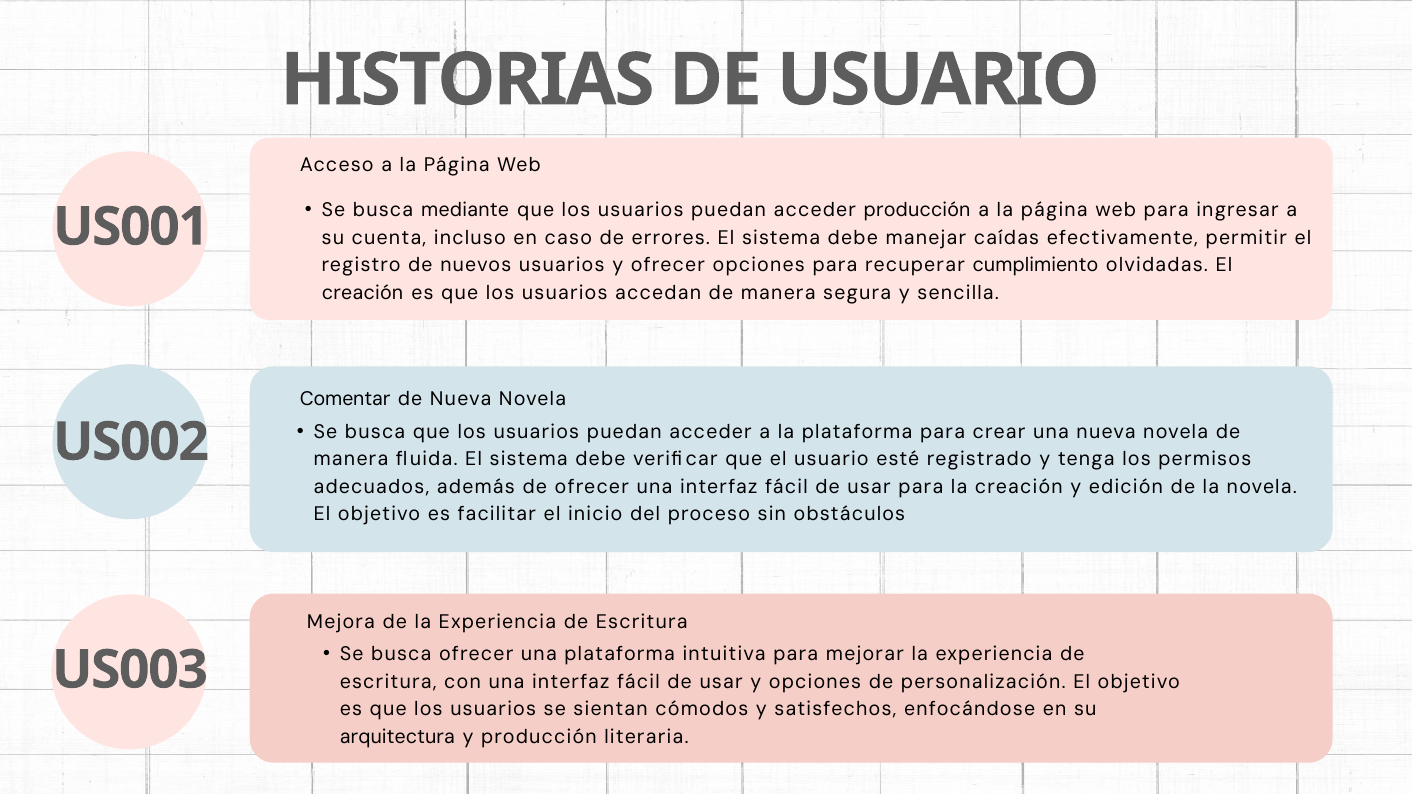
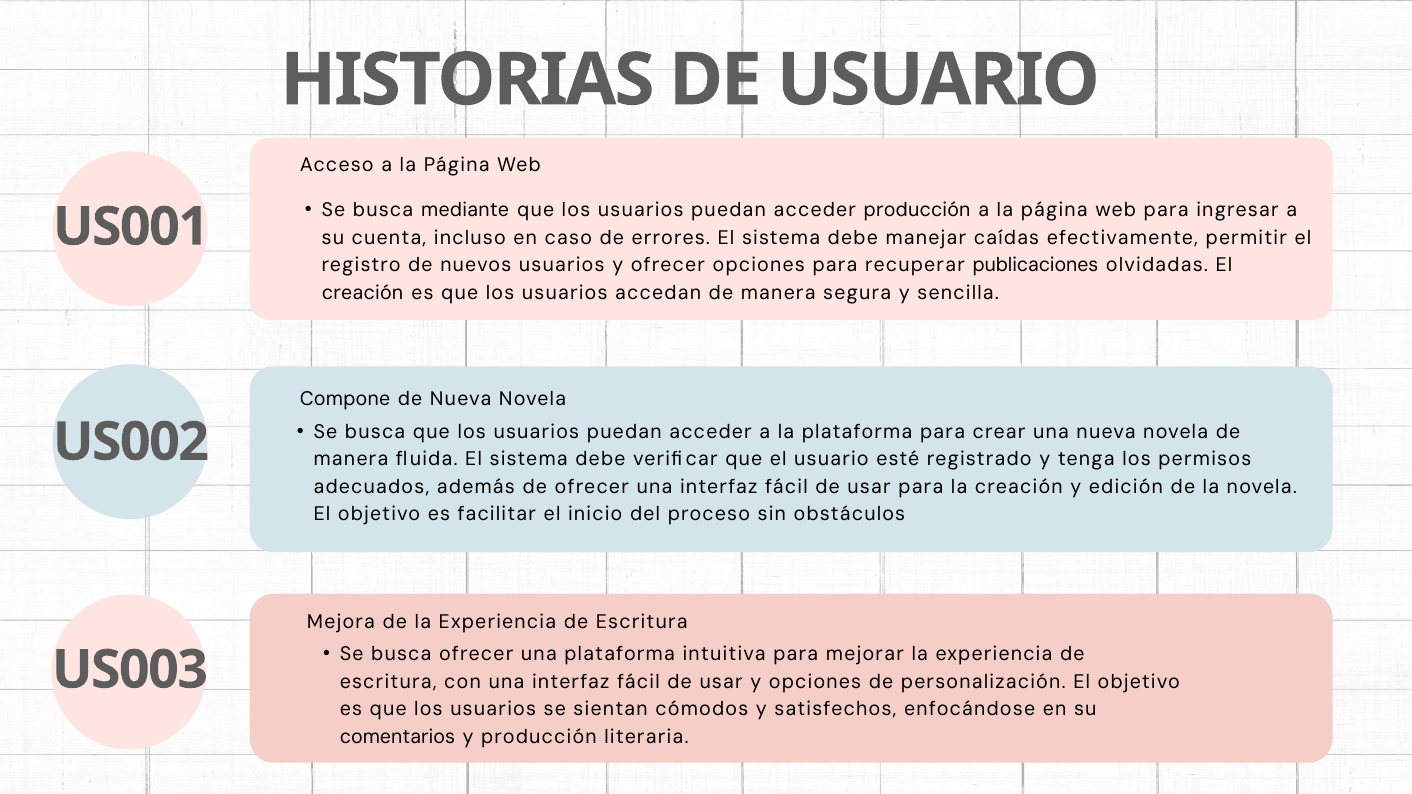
cumplimiento: cumplimiento -> publicaciones
Comentar: Comentar -> Compone
arquitectura: arquitectura -> comentarios
